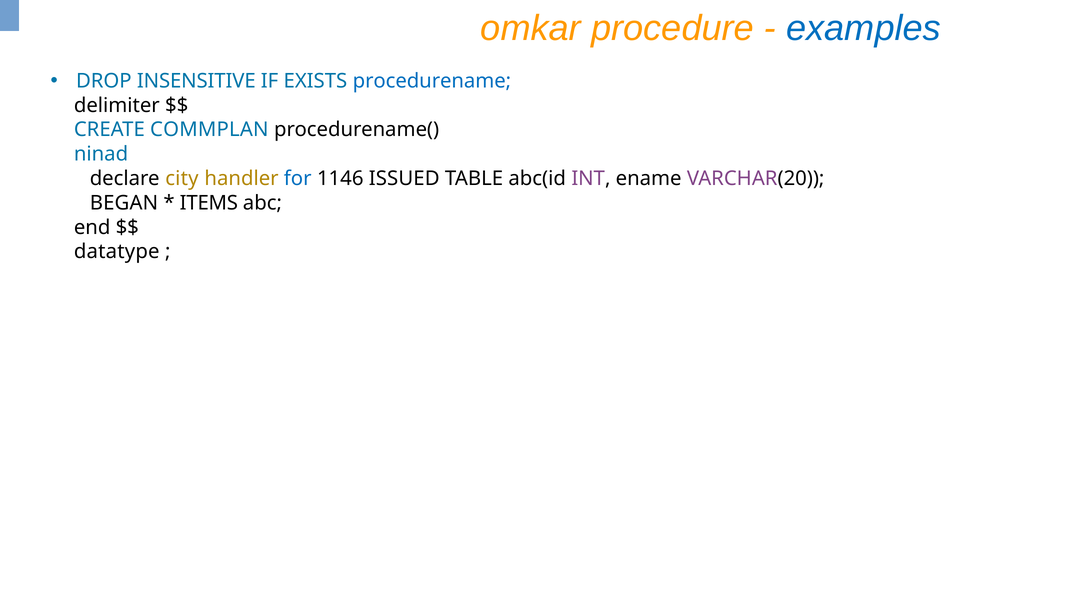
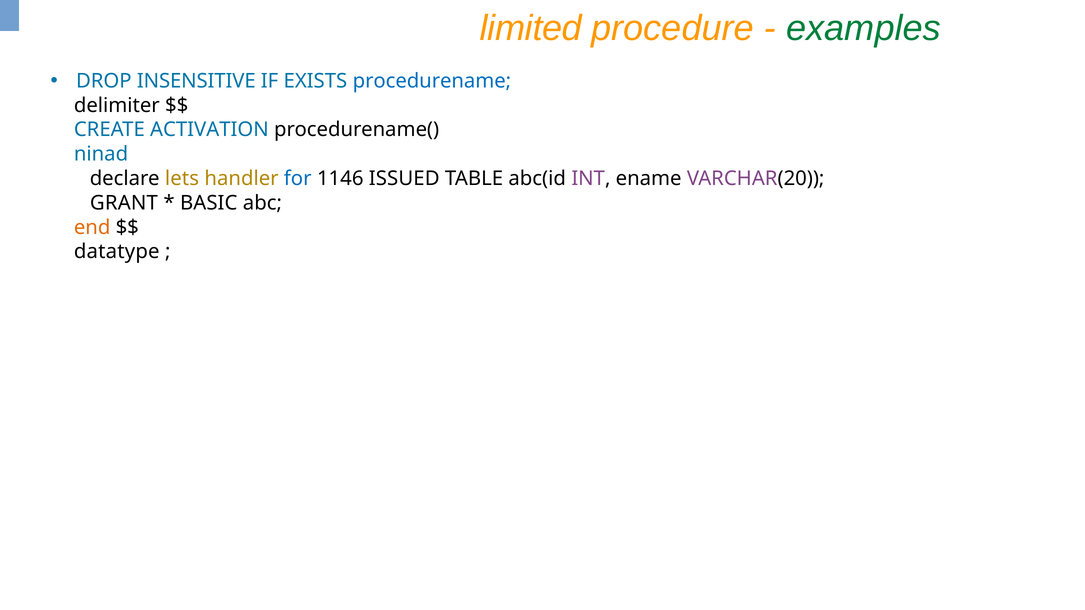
omkar: omkar -> limited
examples colour: blue -> green
COMMPLAN: COMMPLAN -> ACTIVATION
city: city -> lets
BEGAN: BEGAN -> GRANT
ITEMS: ITEMS -> BASIC
end colour: black -> orange
